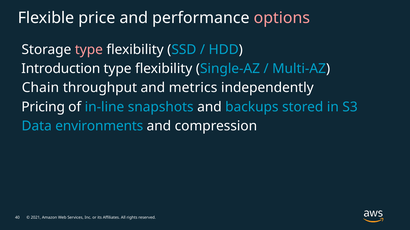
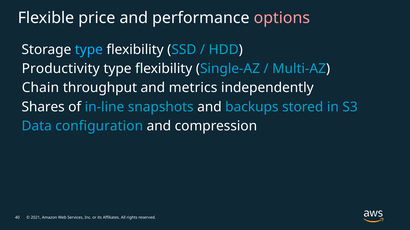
type at (89, 50) colour: pink -> light blue
Introduction: Introduction -> Productivity
Pricing: Pricing -> Shares
environments: environments -> configuration
